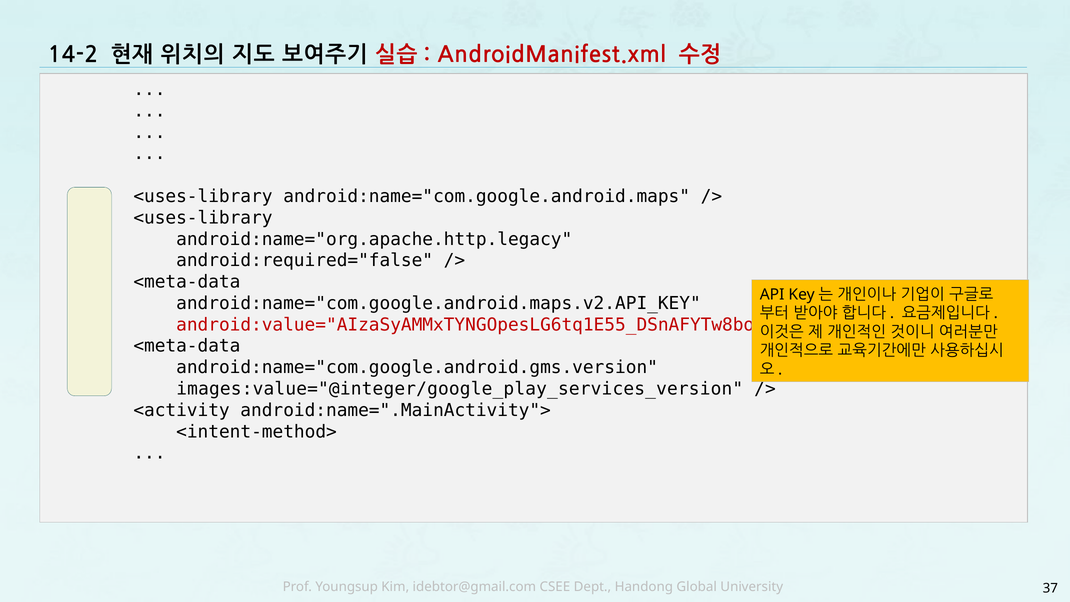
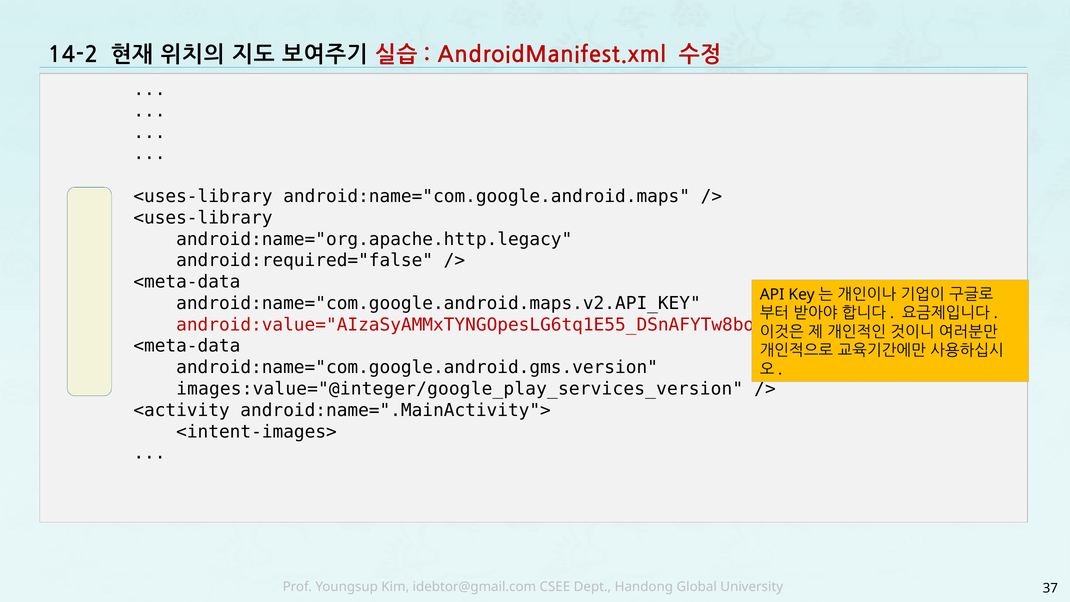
<intent-method>: <intent-method> -> <intent-images>
